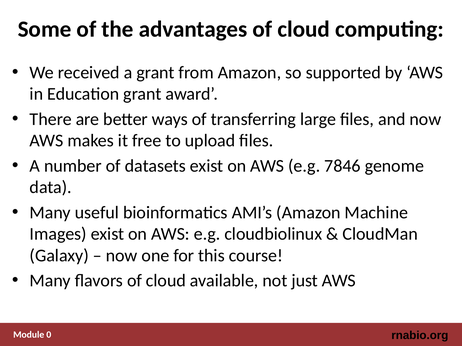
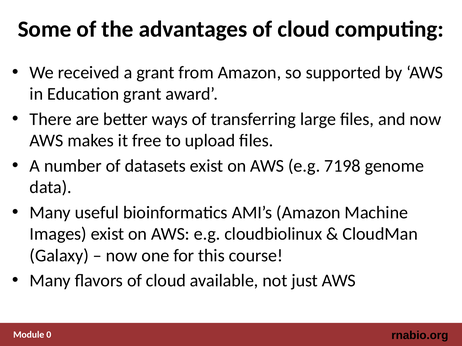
7846: 7846 -> 7198
